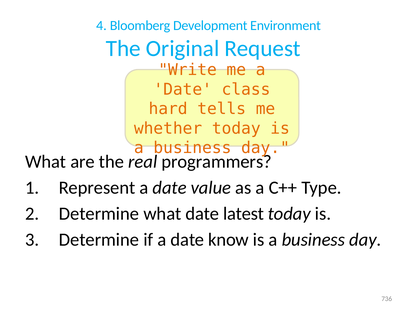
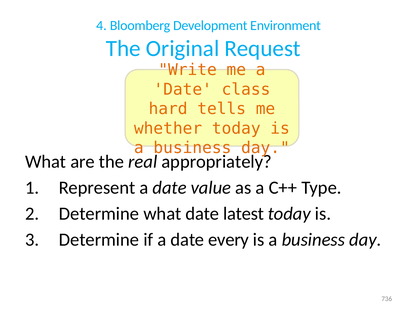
programmers: programmers -> appropriately
know: know -> every
